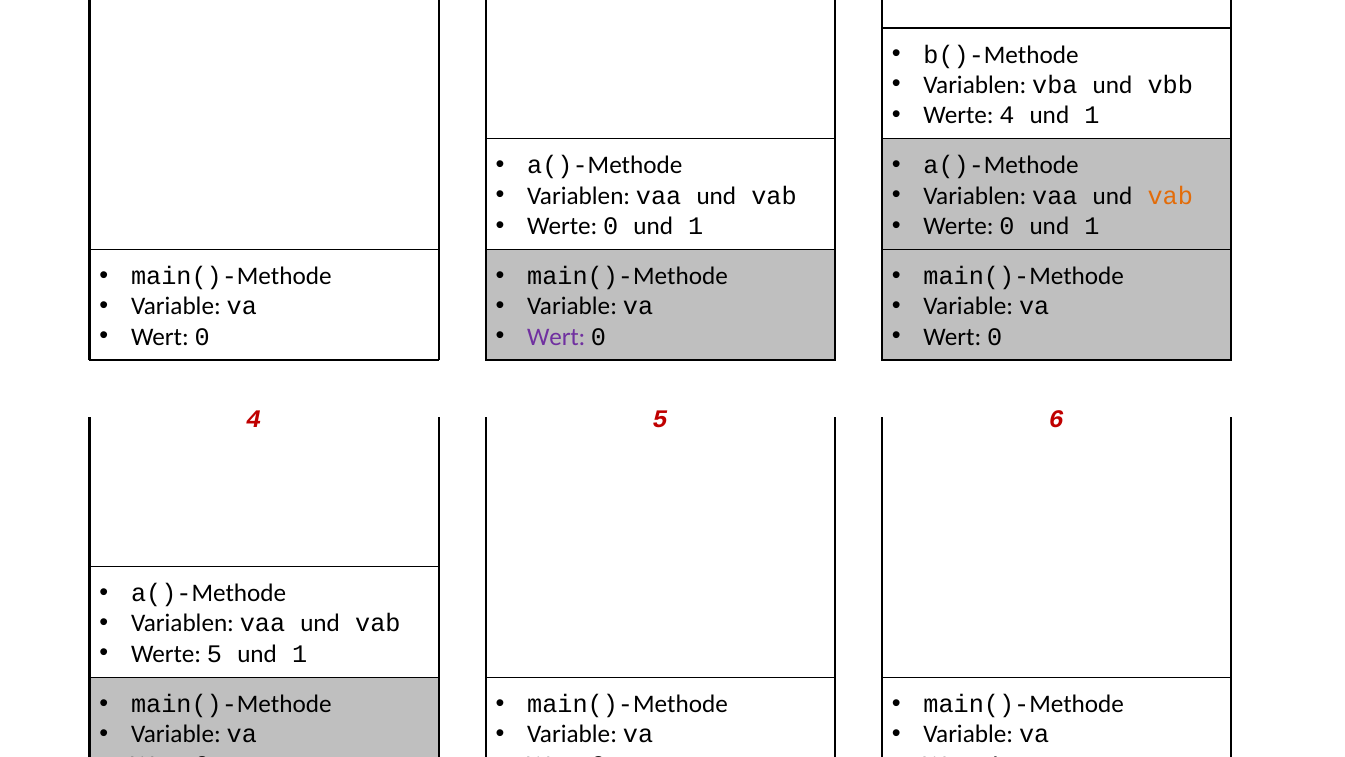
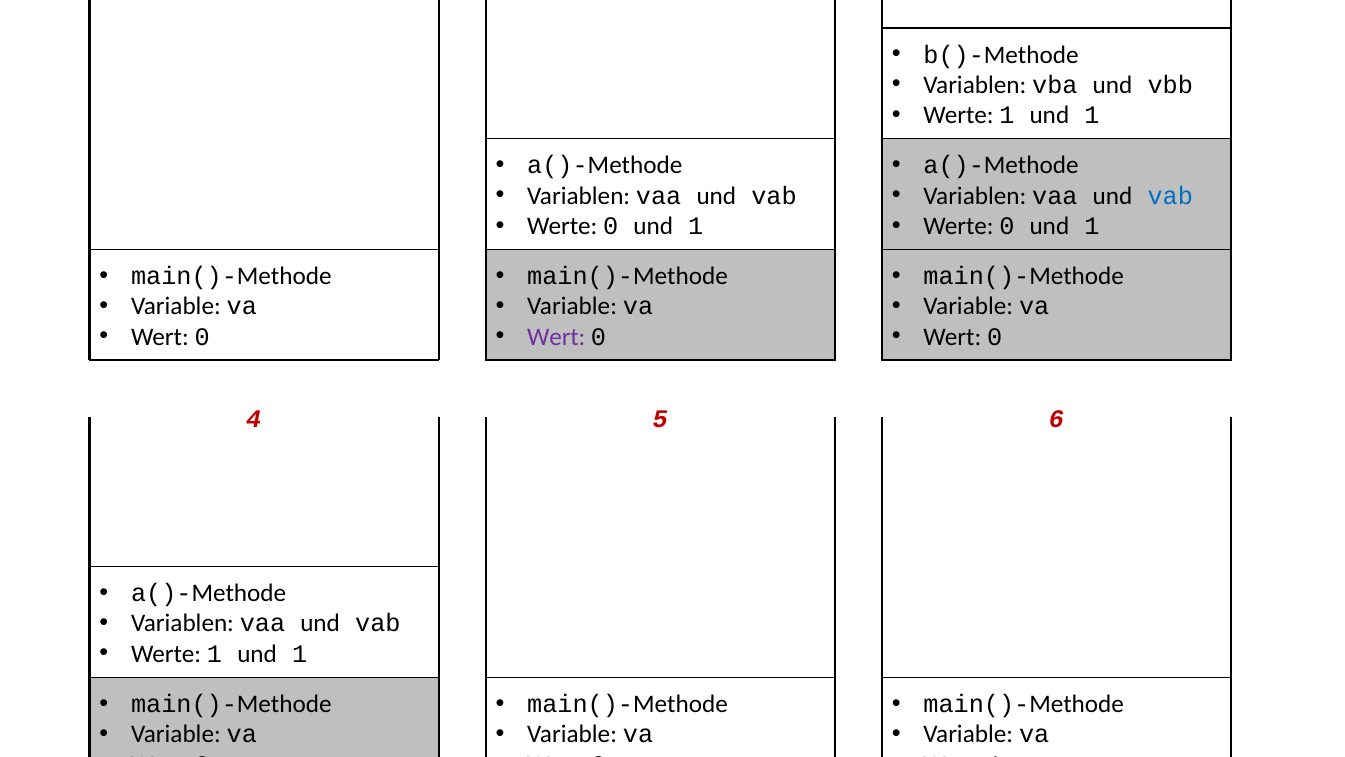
4 at (1007, 115): 4 -> 1
vab at (1170, 196) colour: orange -> blue
5 at (215, 654): 5 -> 1
